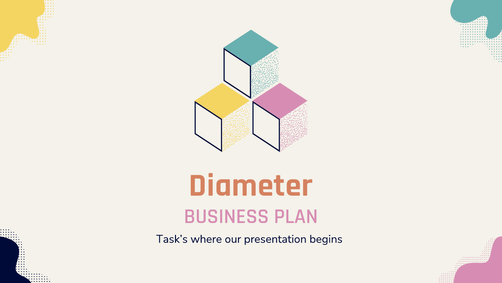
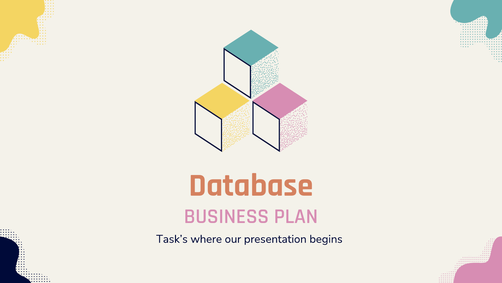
Diameter: Diameter -> Database
